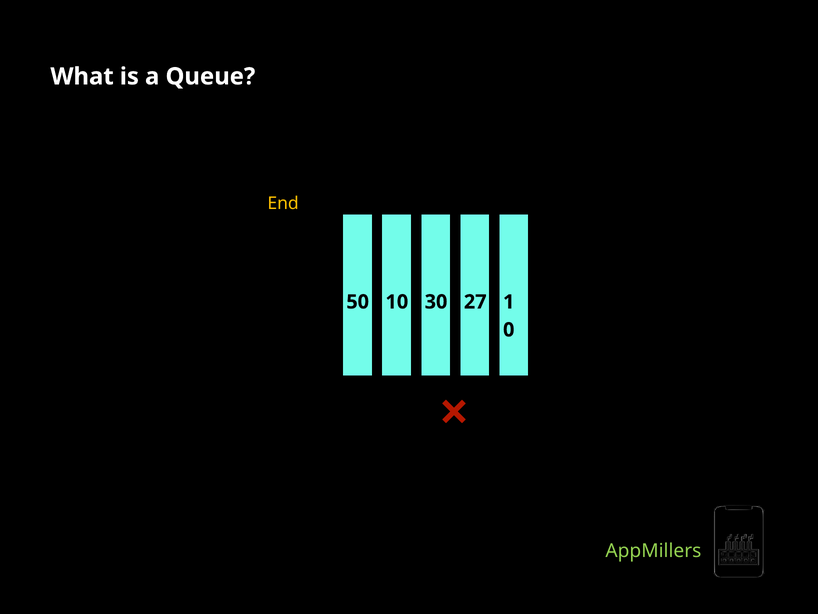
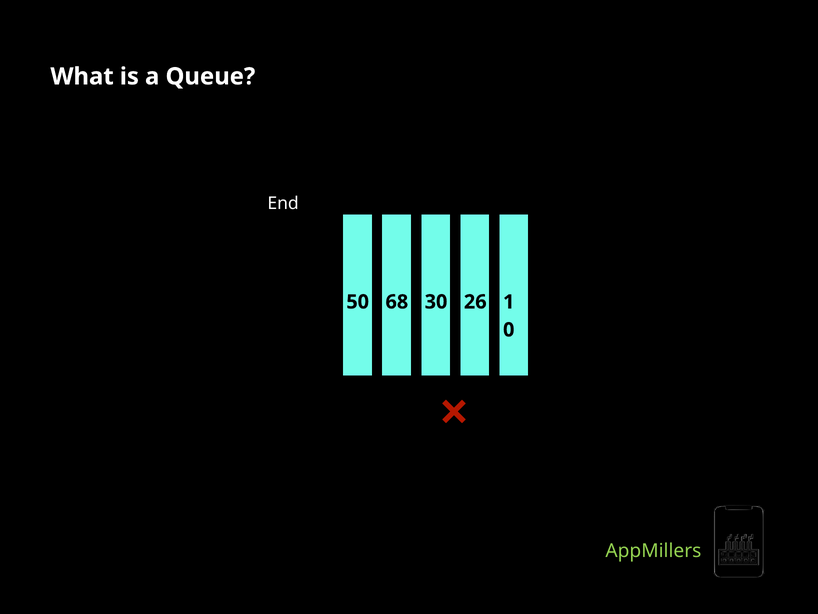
End colour: yellow -> white
10: 10 -> 68
27: 27 -> 26
